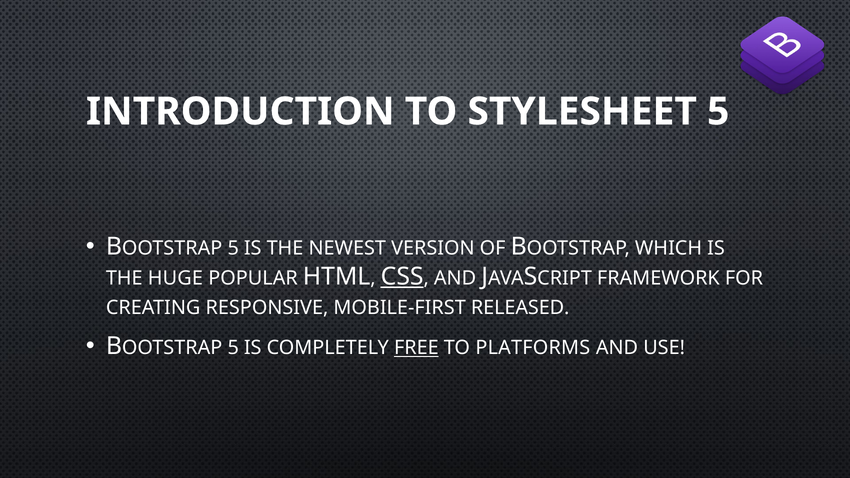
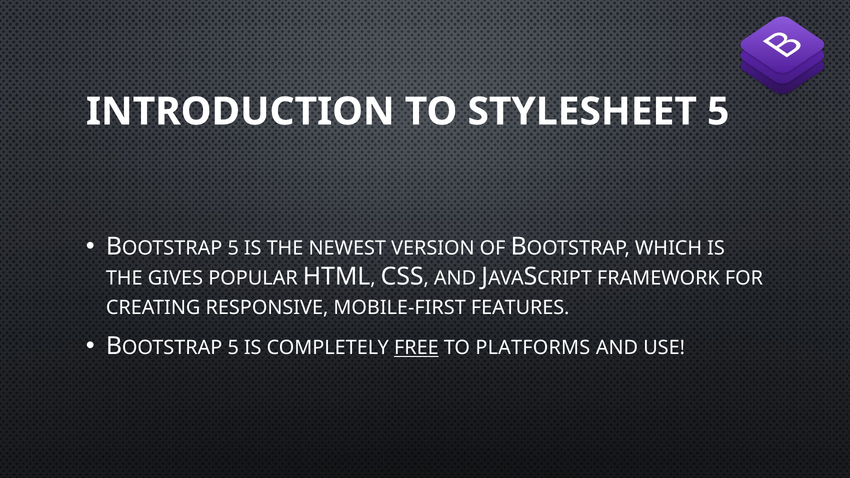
HUGE: HUGE -> GIVES
CSS underline: present -> none
RELEASED: RELEASED -> FEATURES
